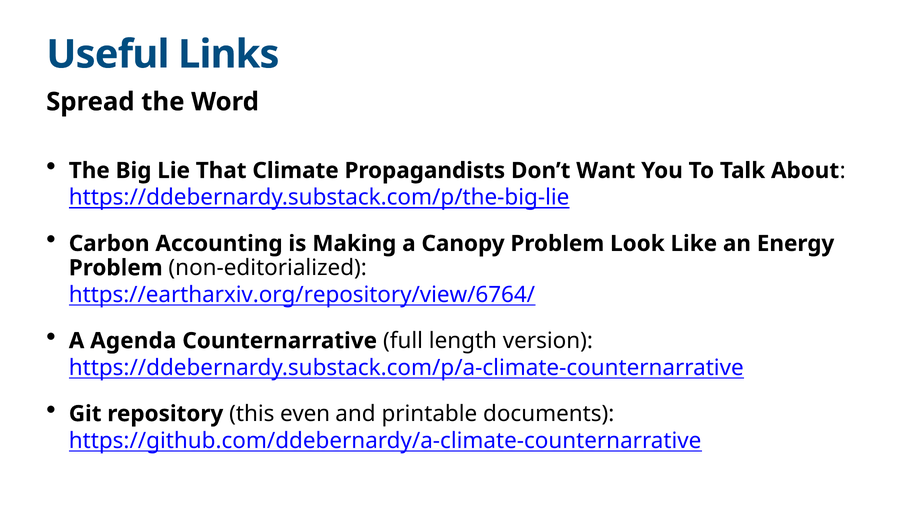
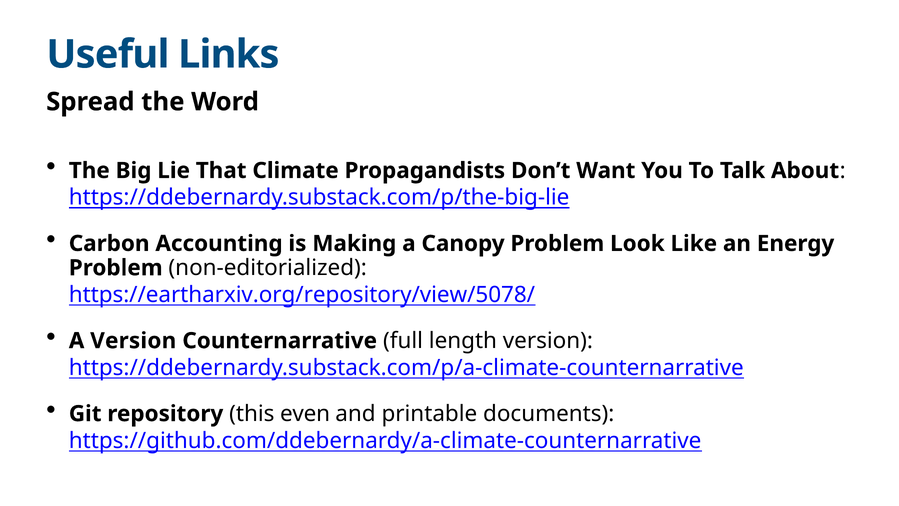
https://eartharxiv.org/repository/view/6764/: https://eartharxiv.org/repository/view/6764/ -> https://eartharxiv.org/repository/view/5078/
A Agenda: Agenda -> Version
